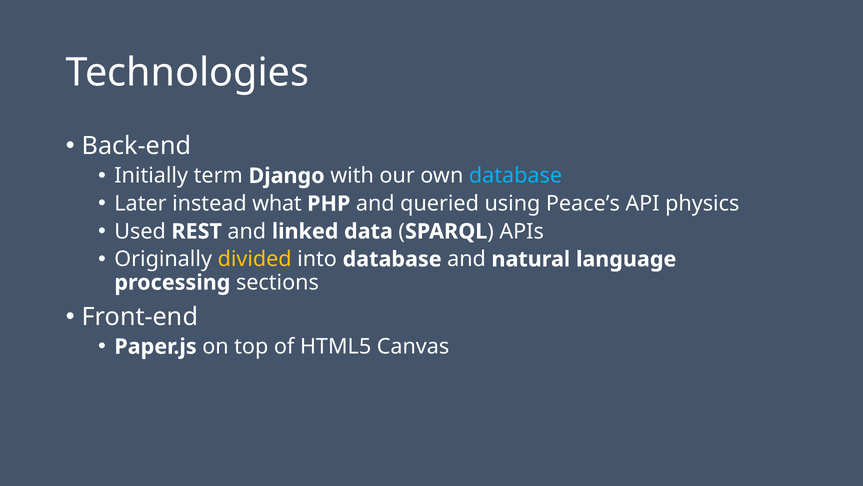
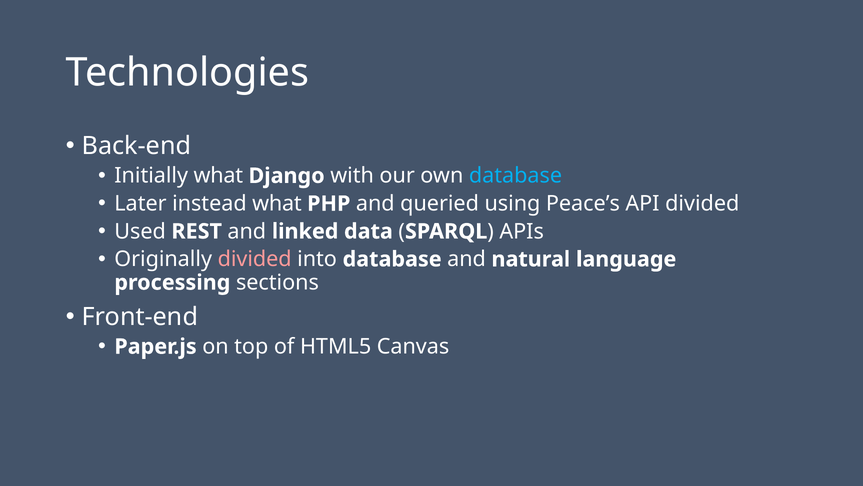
Initially term: term -> what
API physics: physics -> divided
divided at (255, 259) colour: yellow -> pink
